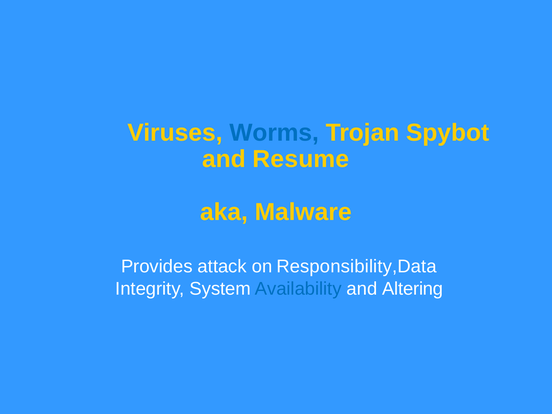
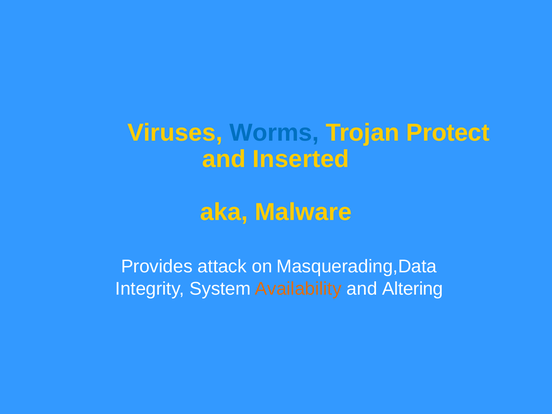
Spybot: Spybot -> Protect
Resume: Resume -> Inserted
Responsibility,Data: Responsibility,Data -> Masquerading,Data
Availability colour: blue -> orange
